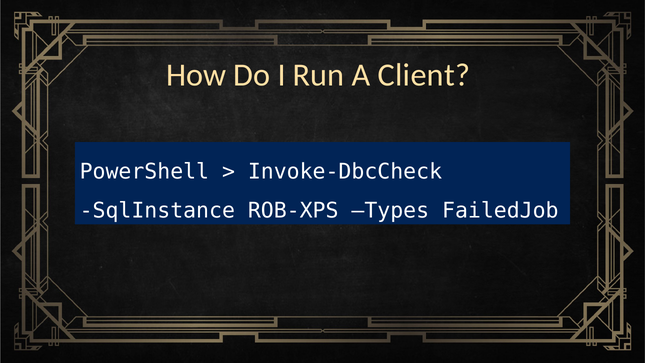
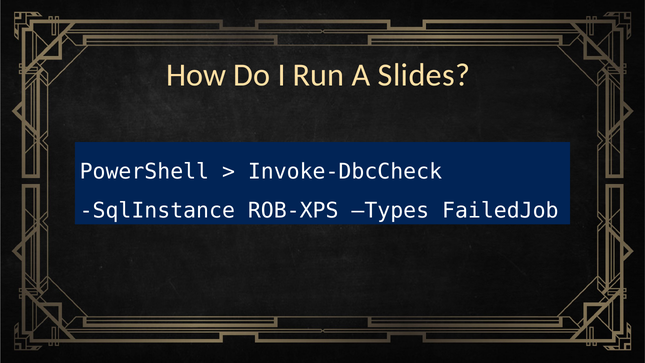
Client: Client -> Slides
